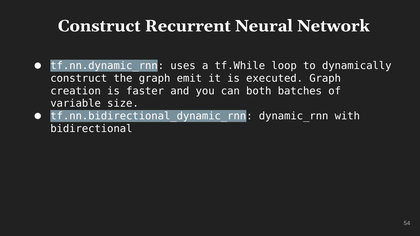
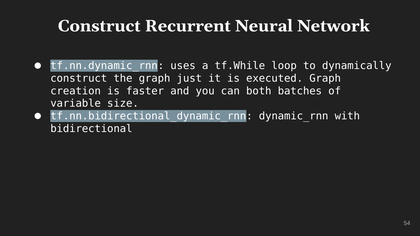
emit: emit -> just
